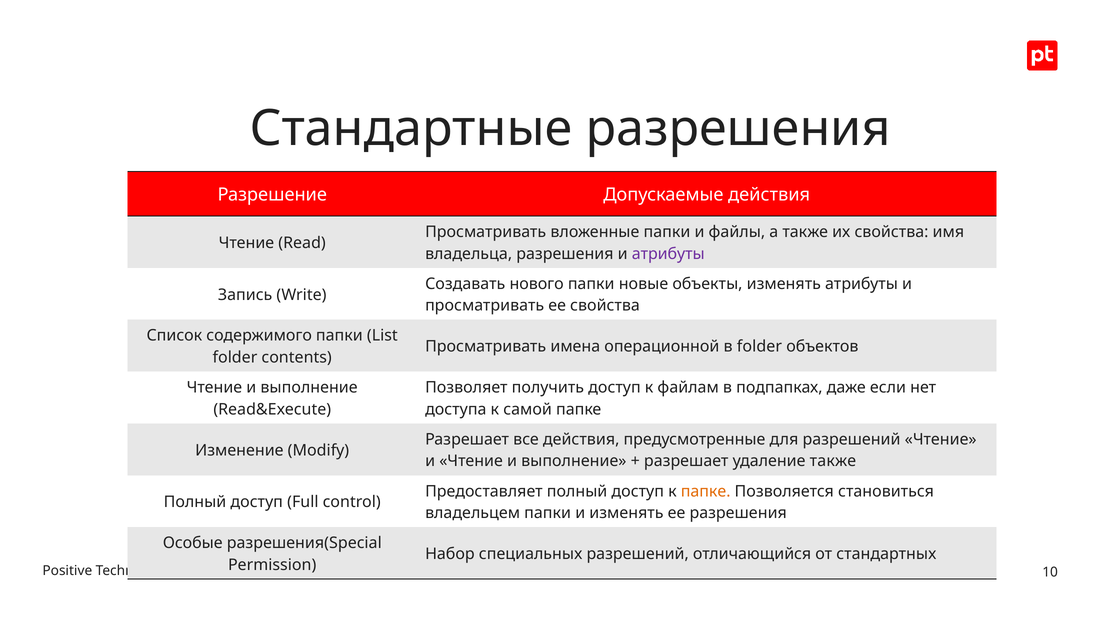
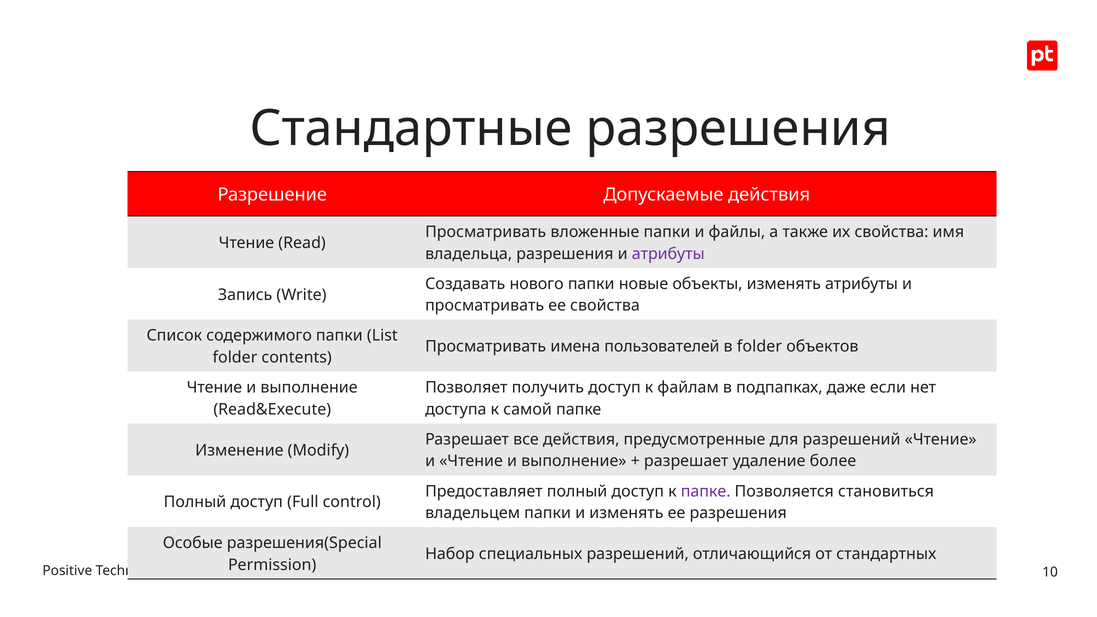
операционной: операционной -> пользователей
удаление также: также -> более
папке at (706, 491) colour: orange -> purple
